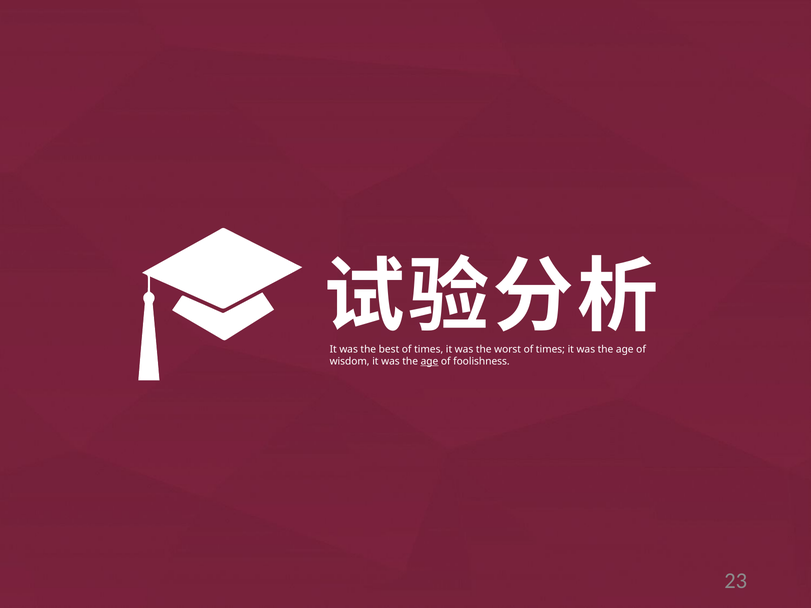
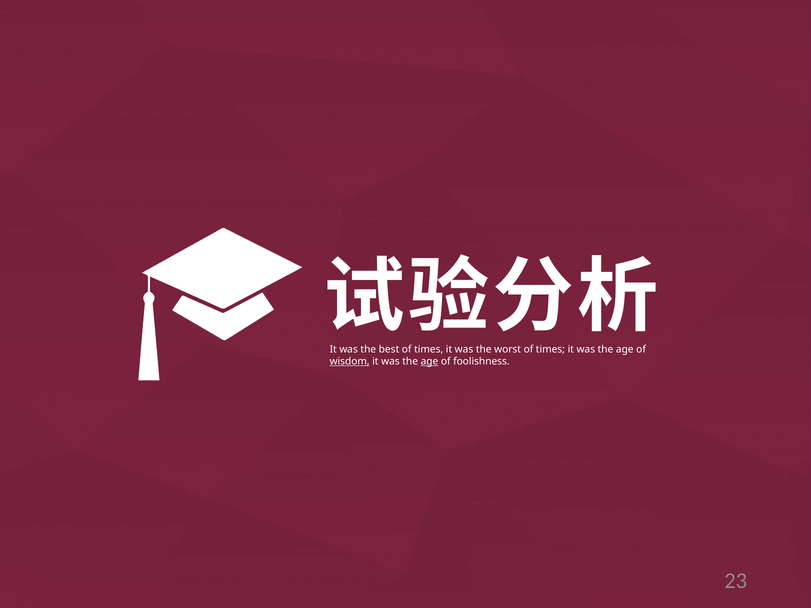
wisdom underline: none -> present
